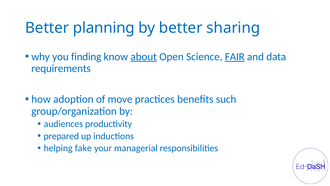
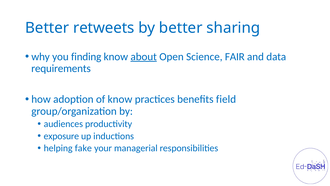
planning: planning -> retweets
FAIR underline: present -> none
of move: move -> know
such: such -> field
prepared: prepared -> exposure
